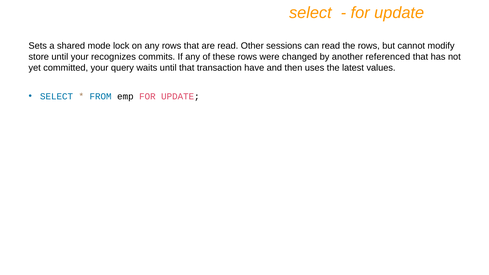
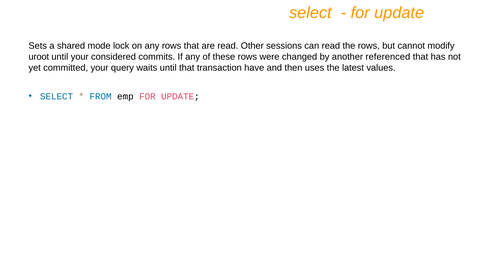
store: store -> uroot
recognizes: recognizes -> considered
